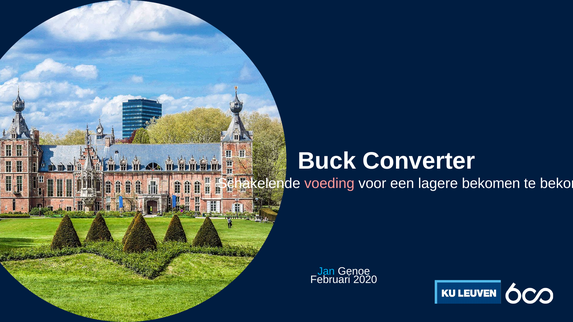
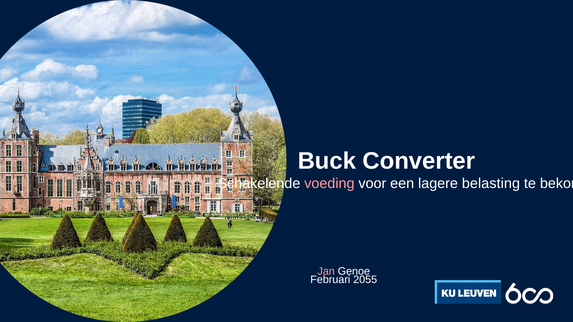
lagere bekomen: bekomen -> belasting
Jan colour: light blue -> pink
2020: 2020 -> 2055
